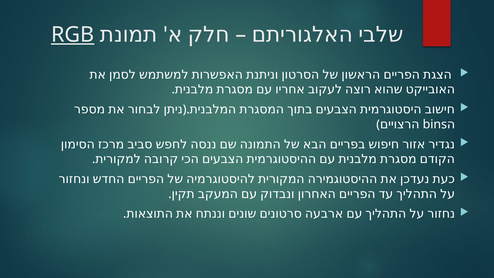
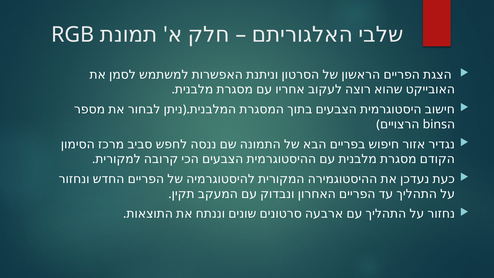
RGB underline: present -> none
